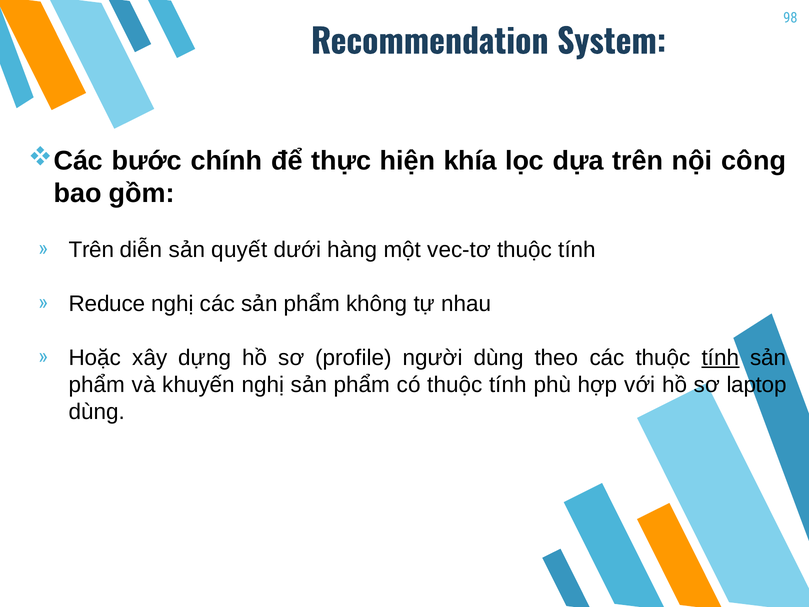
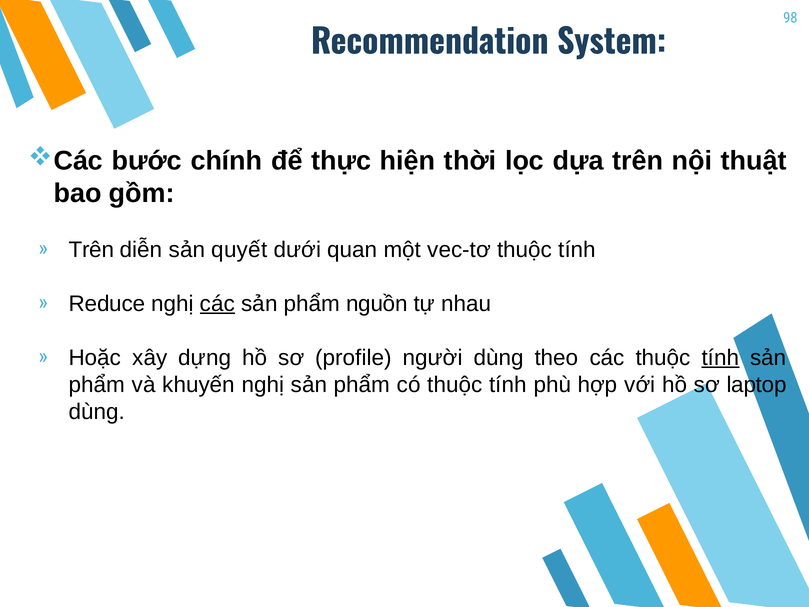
khía: khía -> thời
công: công -> thuật
hàng: hàng -> quan
các at (217, 304) underline: none -> present
không: không -> nguồn
